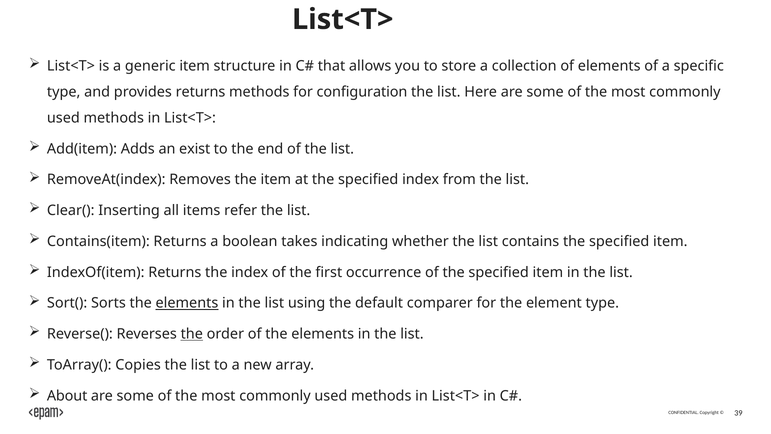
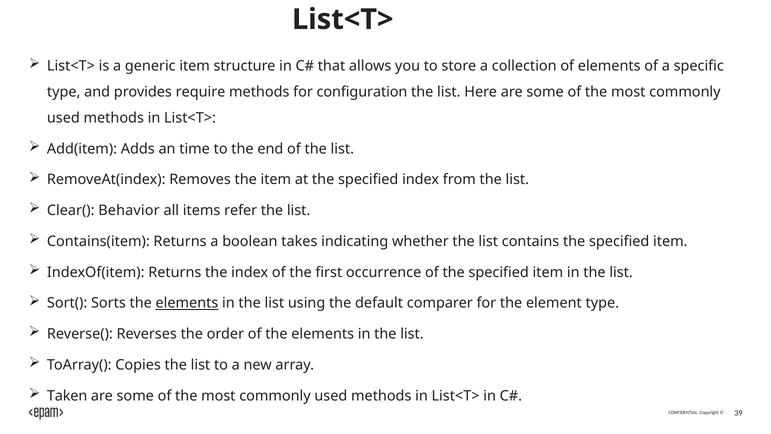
provides returns: returns -> require
exist: exist -> time
Inserting: Inserting -> Behavior
the at (192, 334) underline: present -> none
About: About -> Taken
